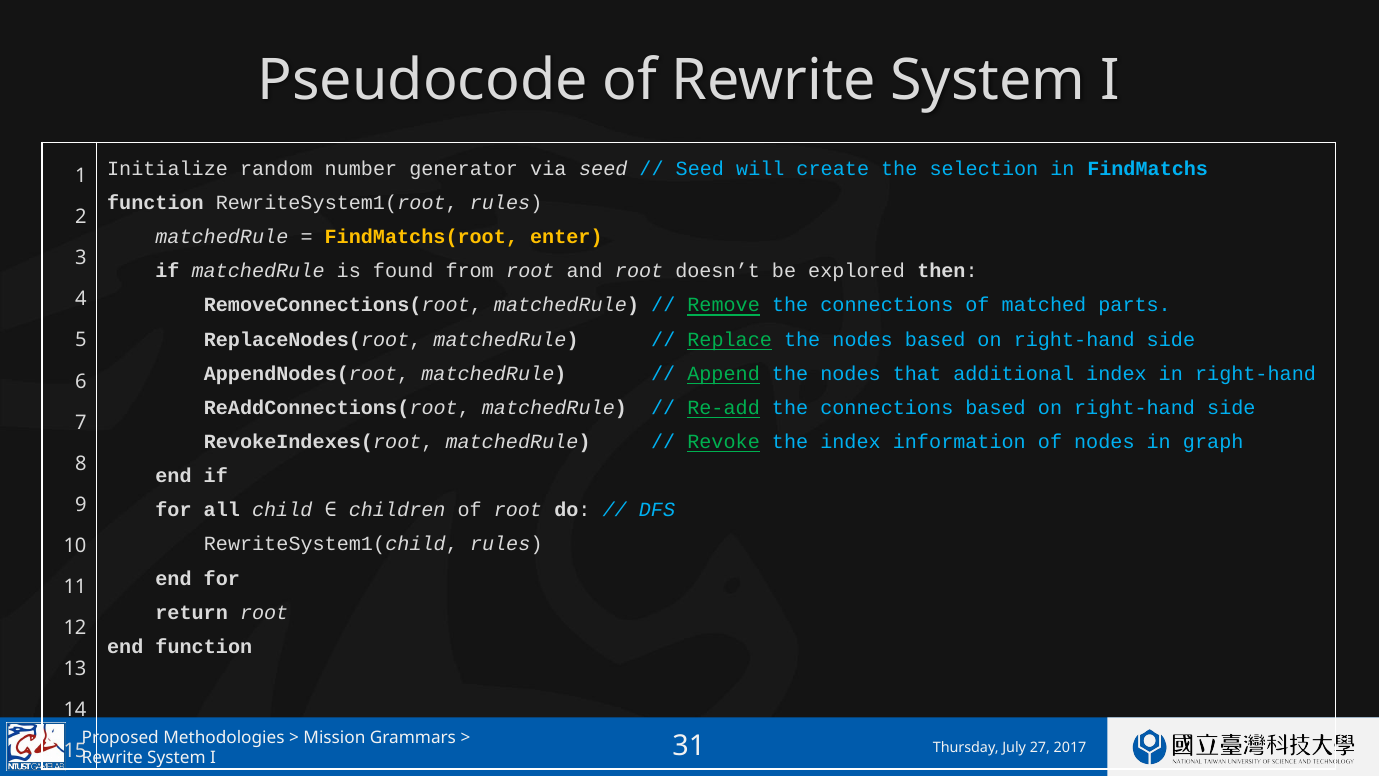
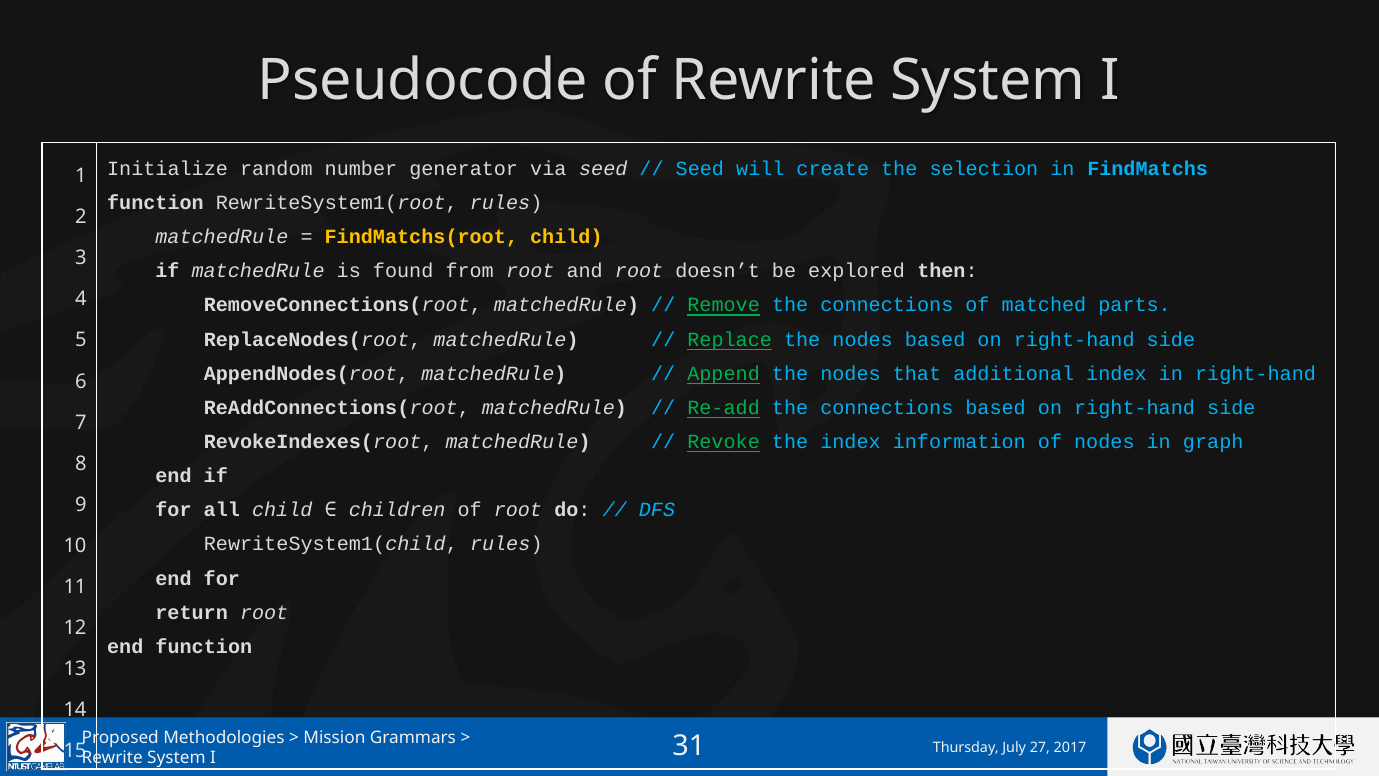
FindMatchs(root enter: enter -> child
